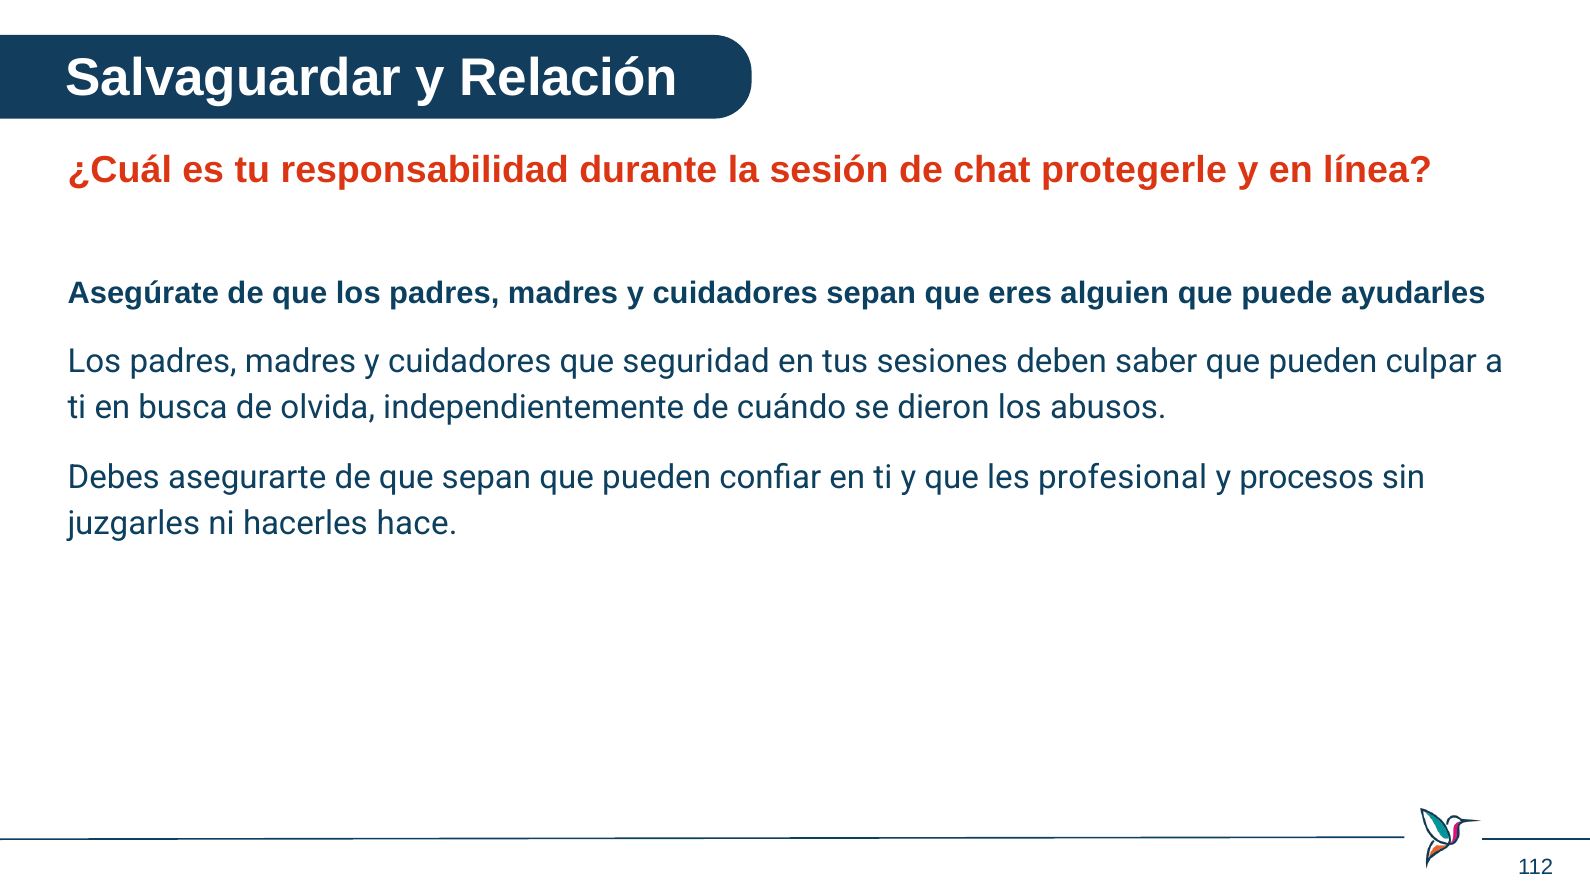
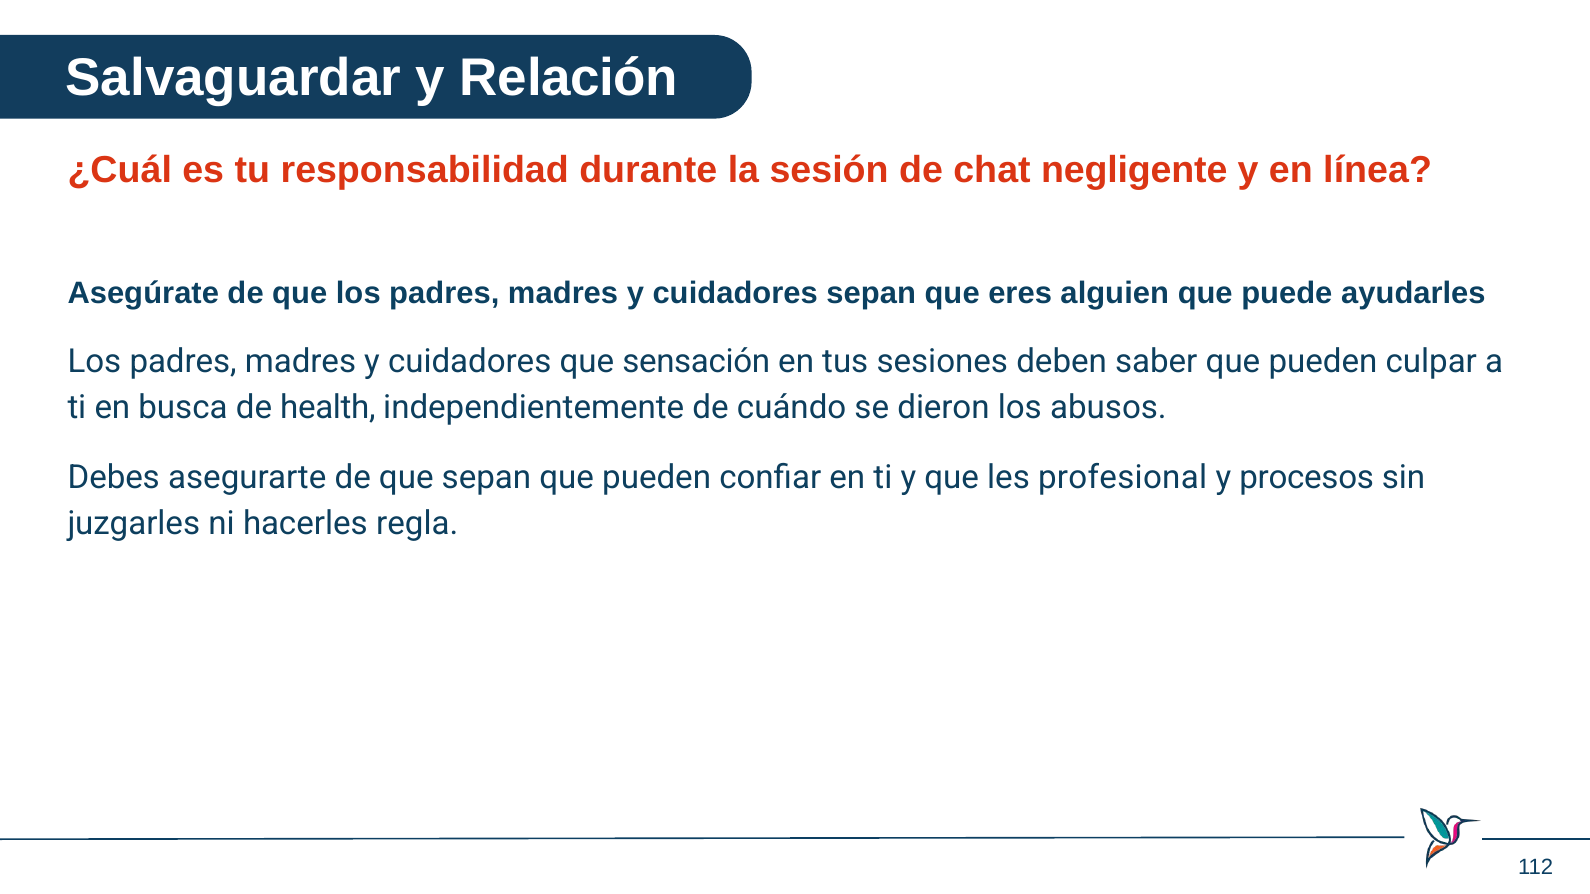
protegerle: protegerle -> negligente
seguridad: seguridad -> sensación
olvida: olvida -> health
hace: hace -> regla
